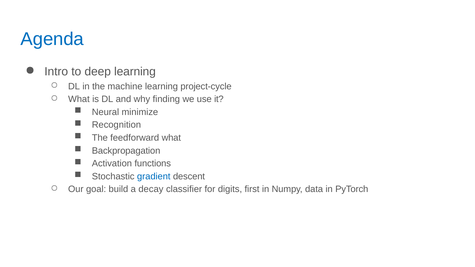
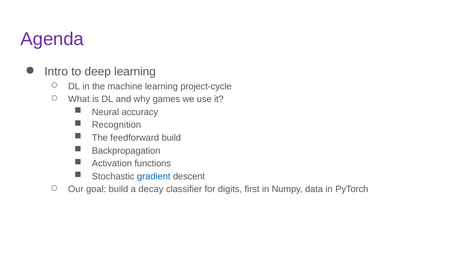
Agenda colour: blue -> purple
finding: finding -> games
minimize: minimize -> accuracy
feedforward what: what -> build
